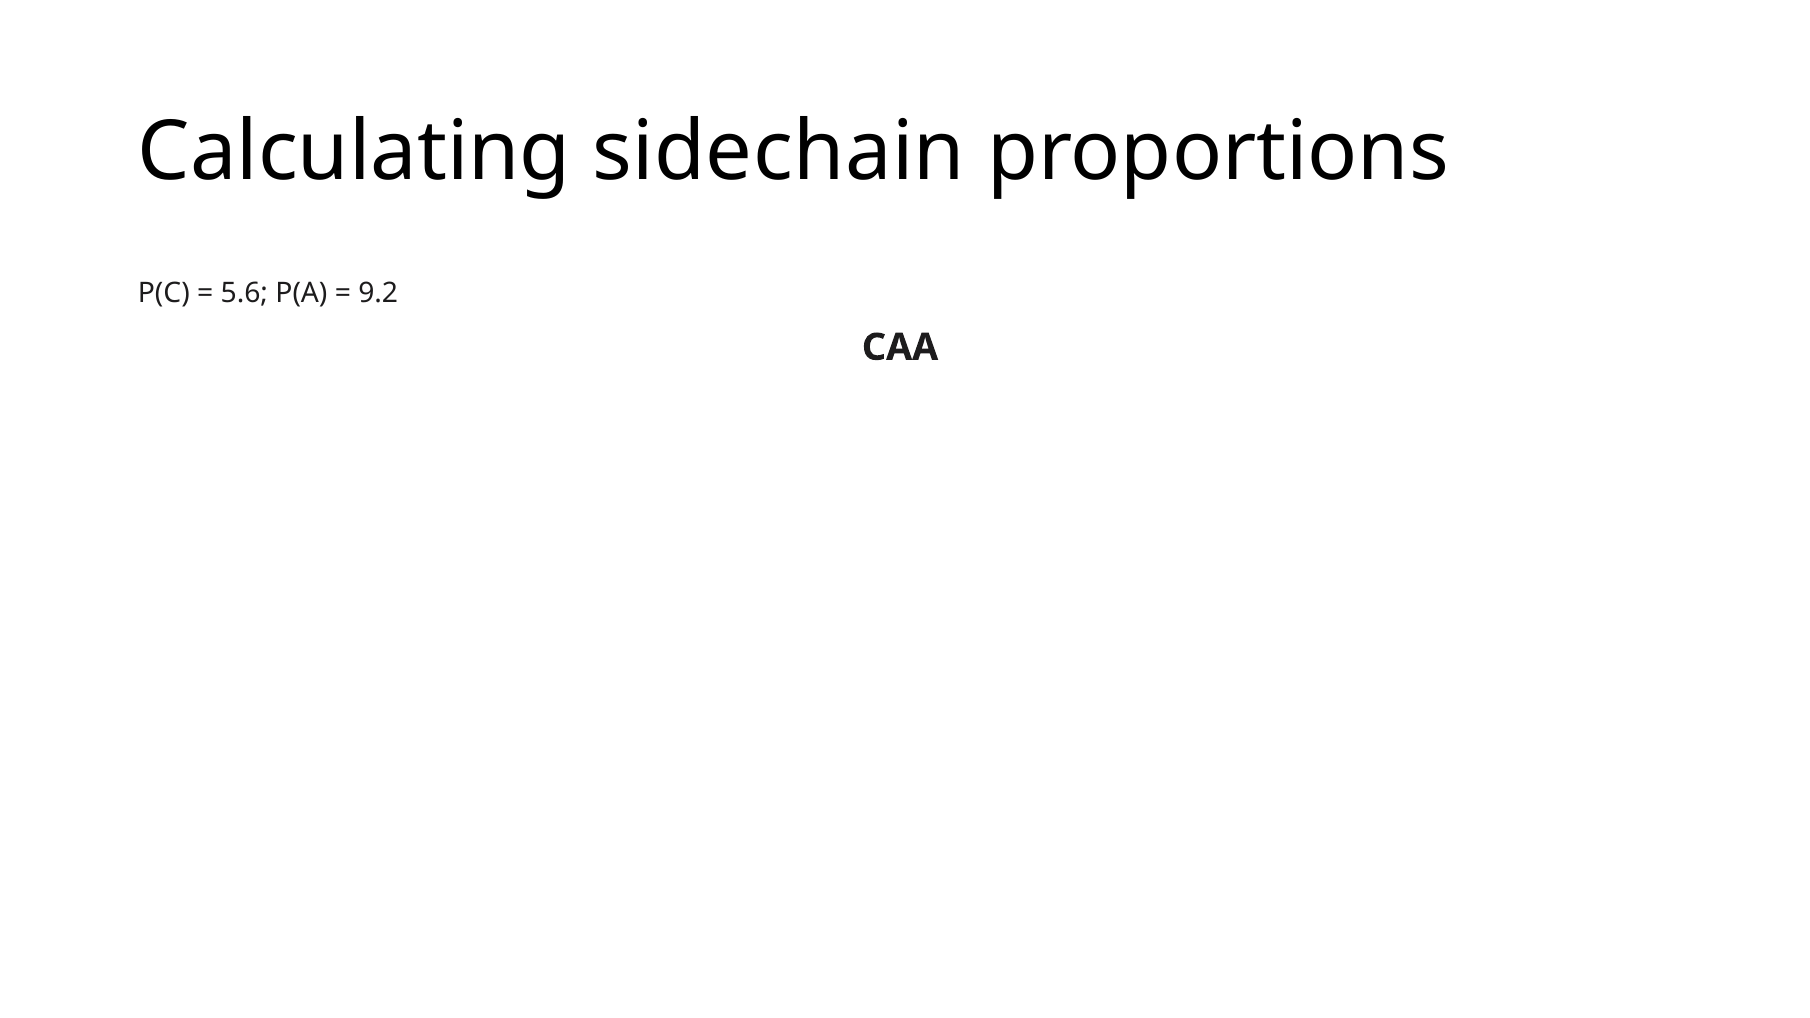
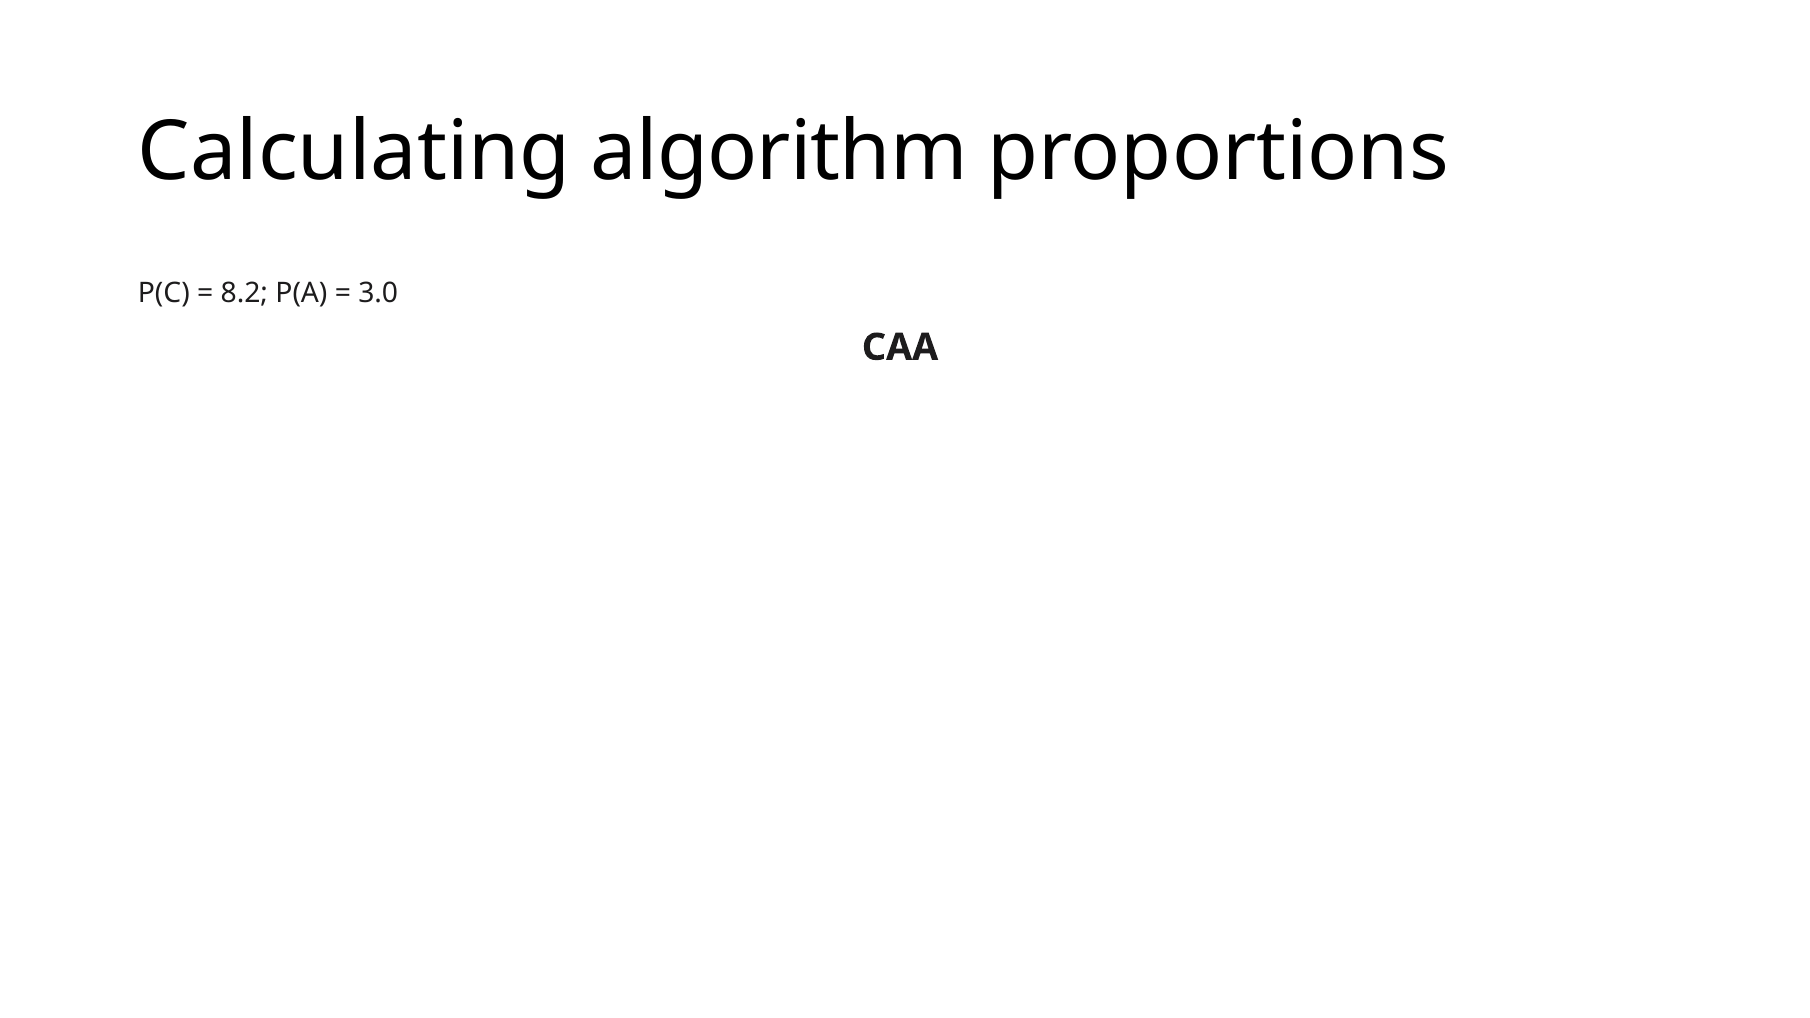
sidechain: sidechain -> algorithm
5.6: 5.6 -> 8.2
9.2: 9.2 -> 3.0
